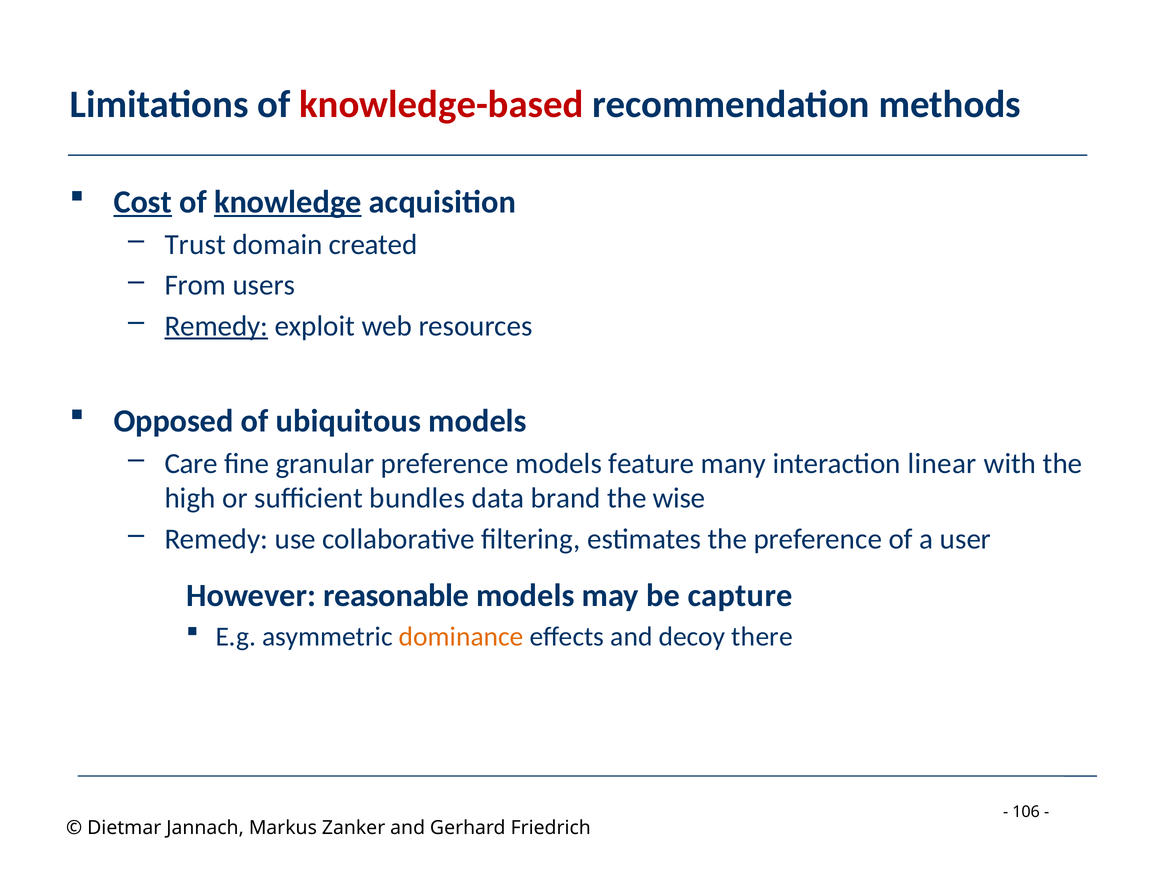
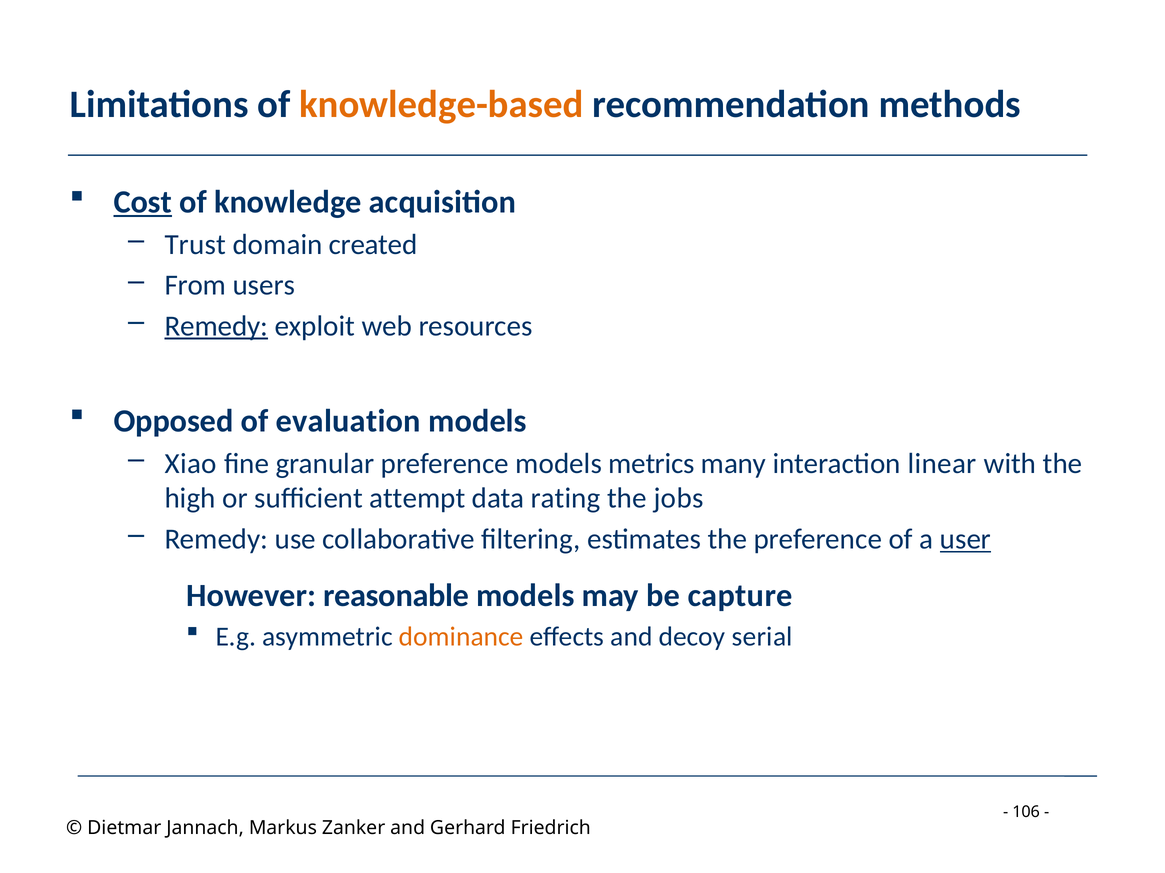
knowledge-based colour: red -> orange
knowledge underline: present -> none
ubiquitous: ubiquitous -> evaluation
Care: Care -> Xiao
feature: feature -> metrics
bundles: bundles -> attempt
brand: brand -> rating
wise: wise -> jobs
user underline: none -> present
there: there -> serial
